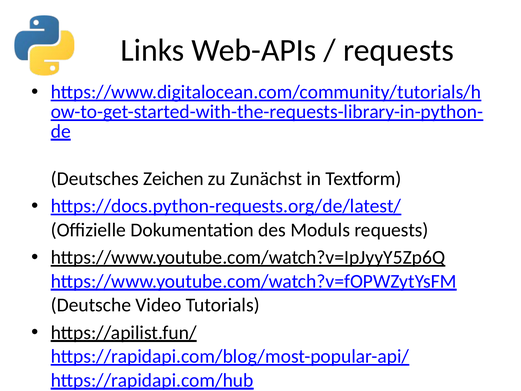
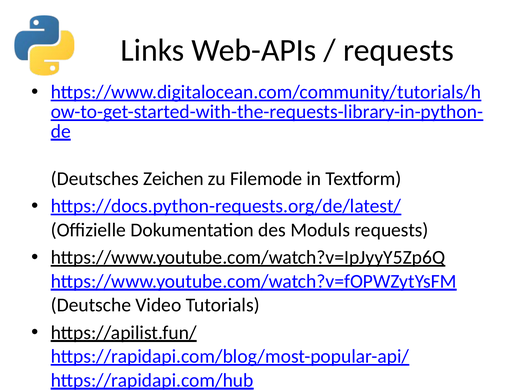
Zunächst: Zunächst -> Filemode
